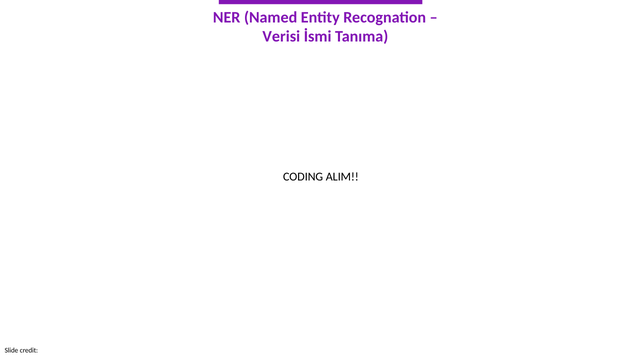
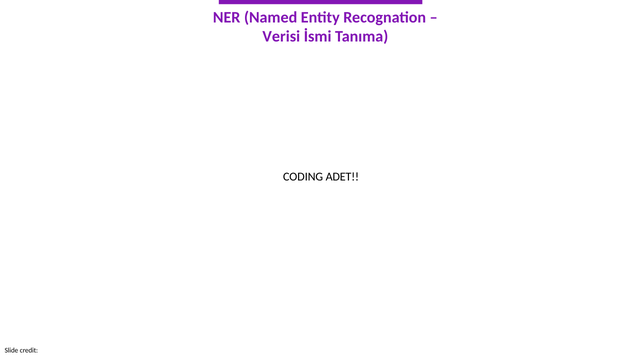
ALIM: ALIM -> ADET
